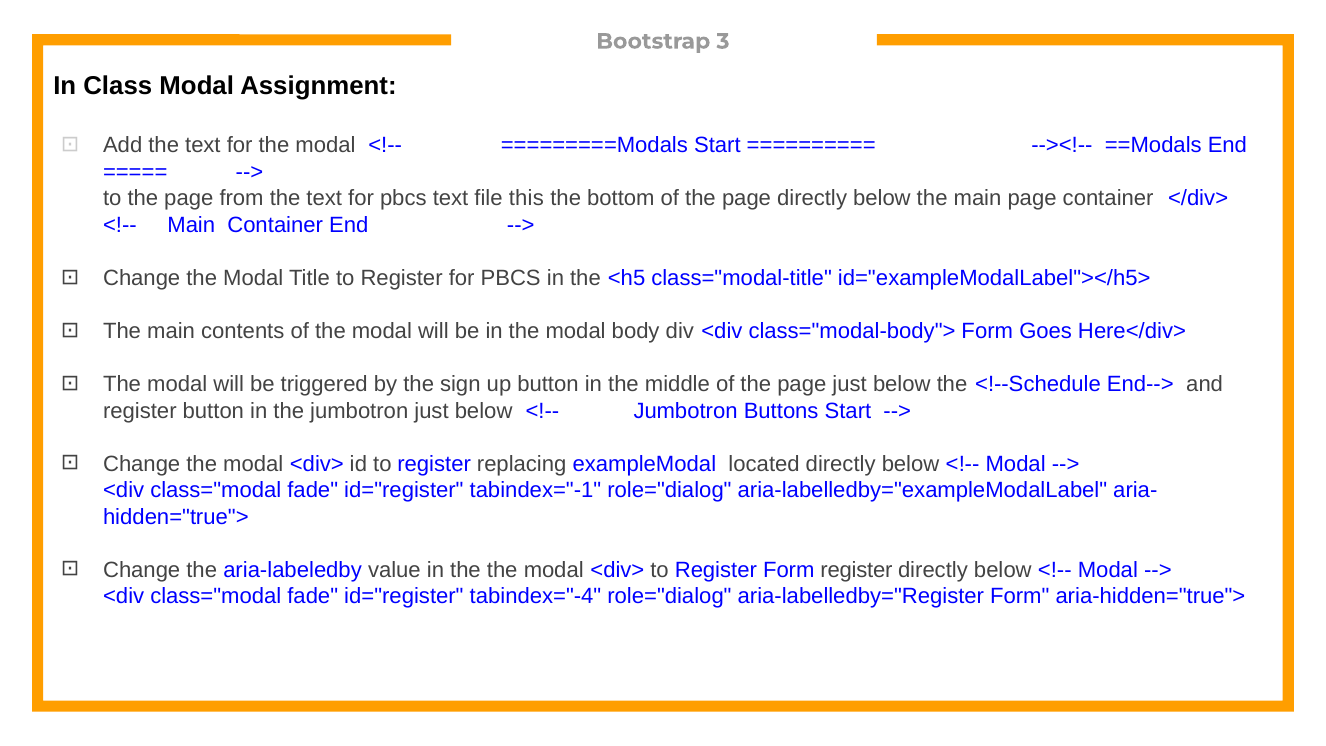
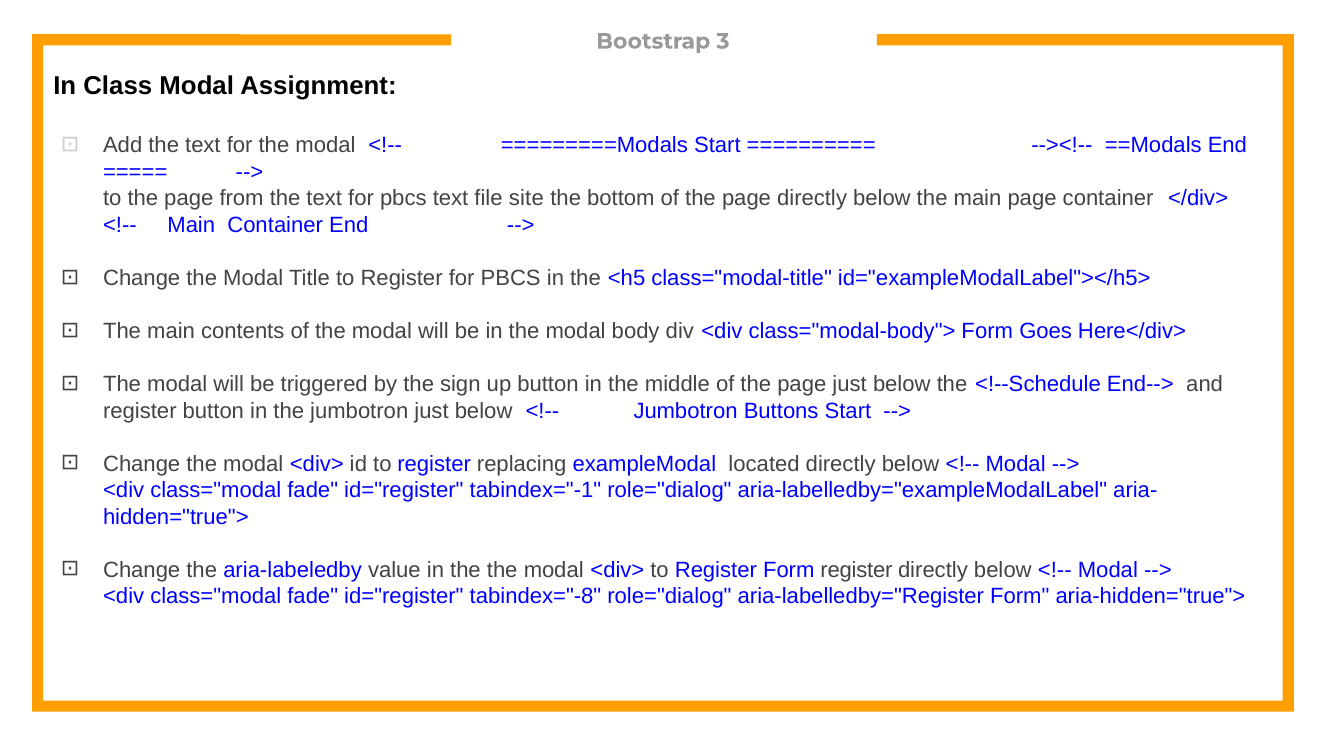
this: this -> site
tabindex="-4: tabindex="-4 -> tabindex="-8
